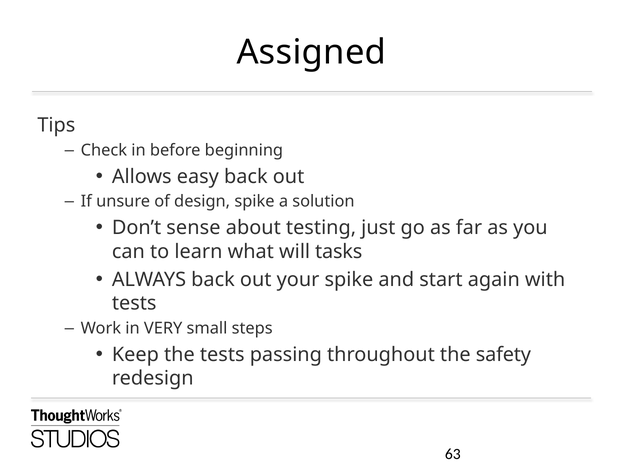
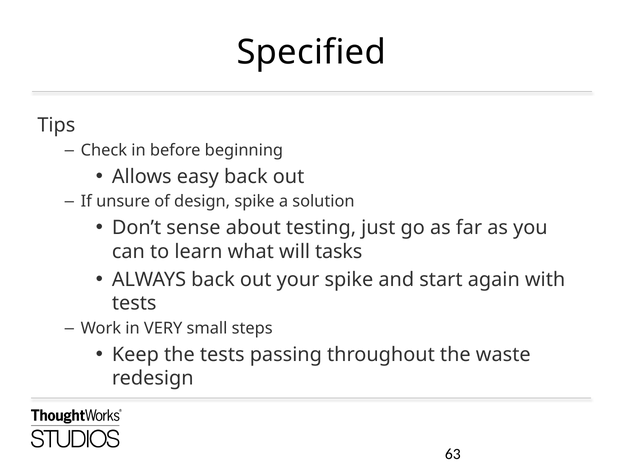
Assigned: Assigned -> Specified
safety: safety -> waste
